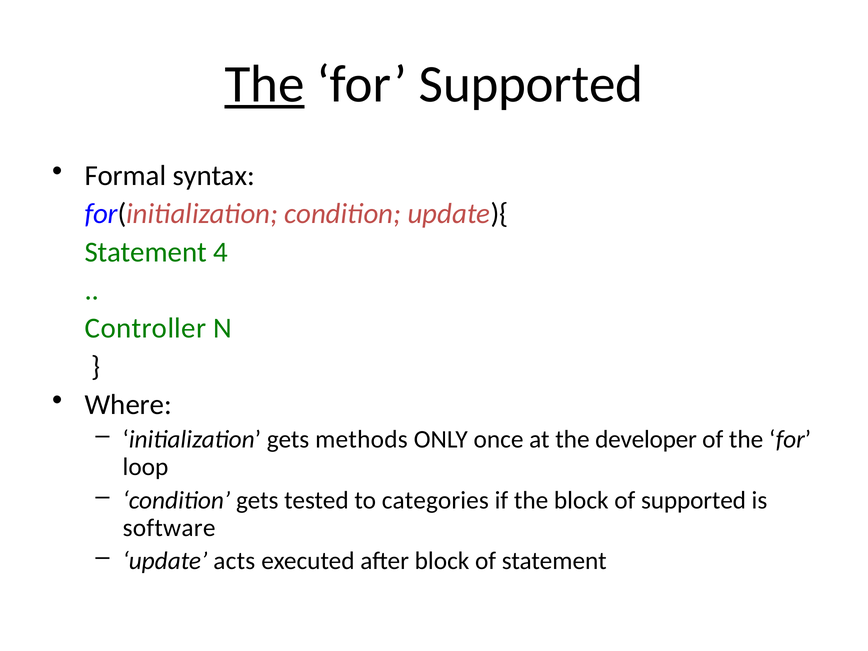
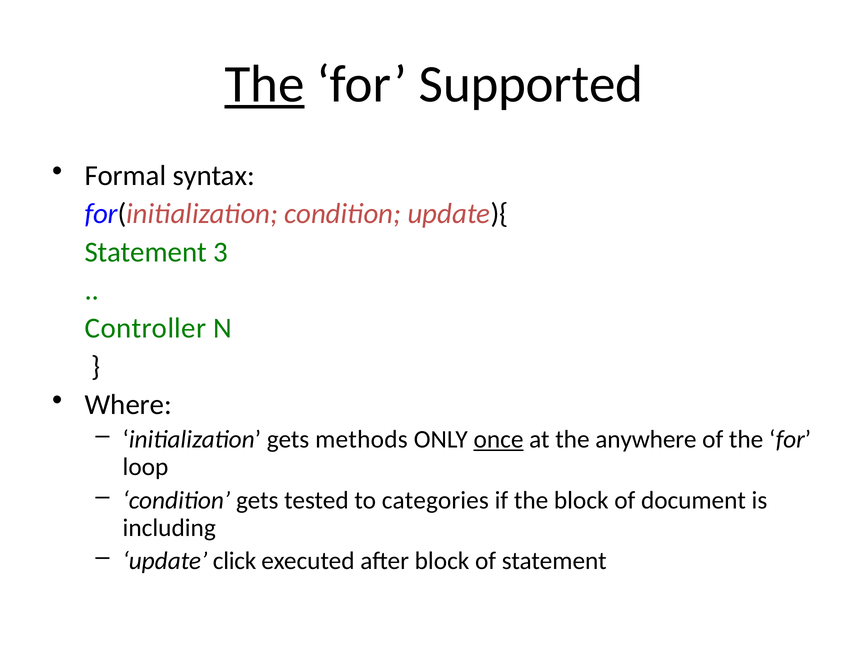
4: 4 -> 3
once underline: none -> present
developer: developer -> anywhere
of supported: supported -> document
software: software -> including
acts: acts -> click
